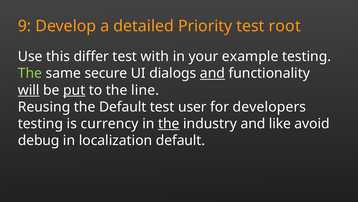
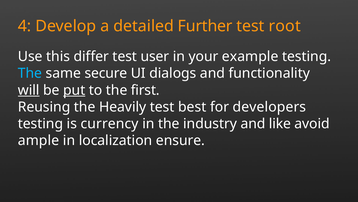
9: 9 -> 4
Priority: Priority -> Further
with: with -> user
The at (30, 73) colour: light green -> light blue
and at (212, 73) underline: present -> none
line: line -> first
the Default: Default -> Heavily
user: user -> best
the at (169, 123) underline: present -> none
debug: debug -> ample
localization default: default -> ensure
